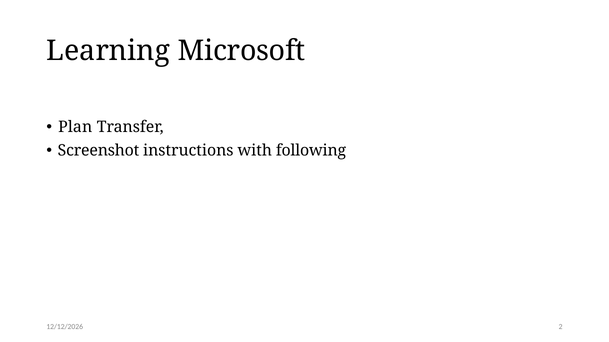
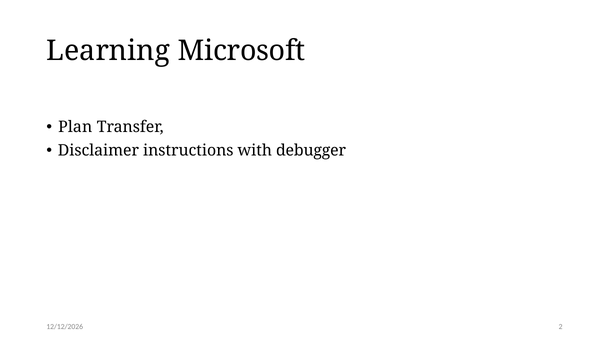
Screenshot: Screenshot -> Disclaimer
following: following -> debugger
